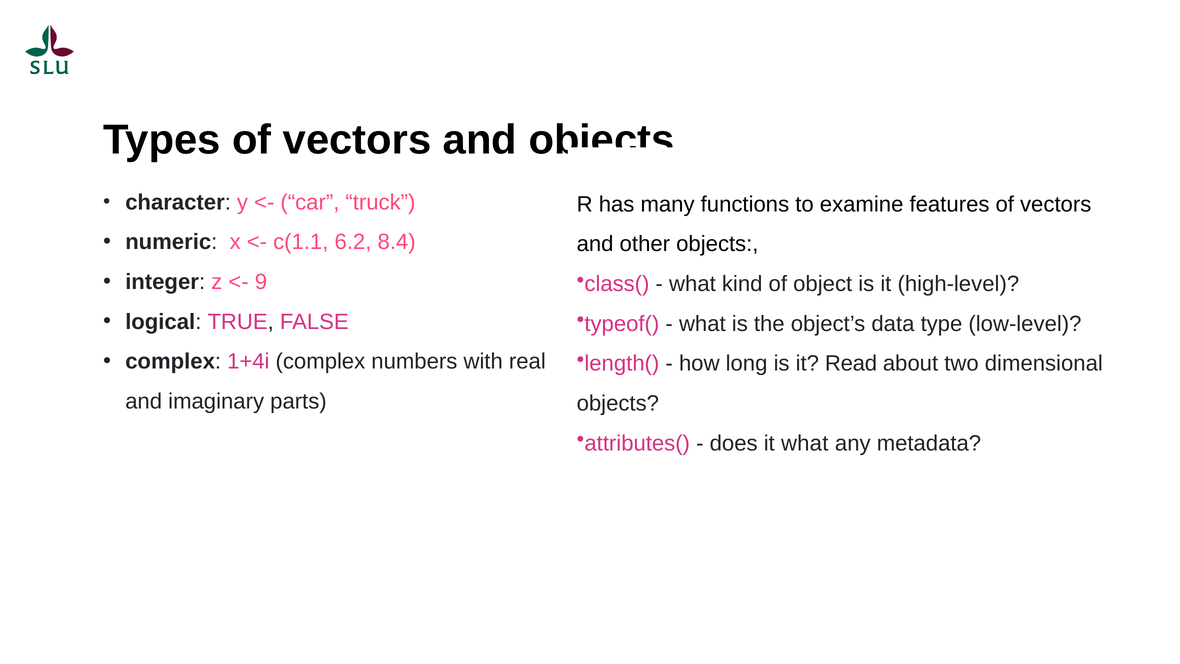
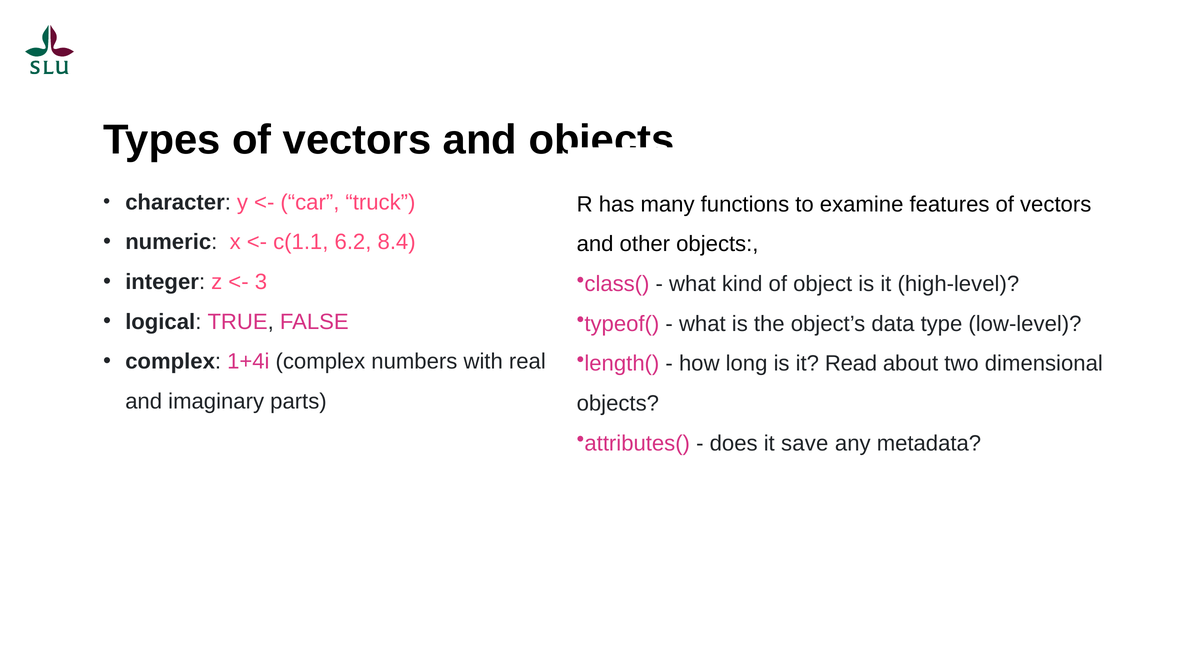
9: 9 -> 3
it what: what -> save
